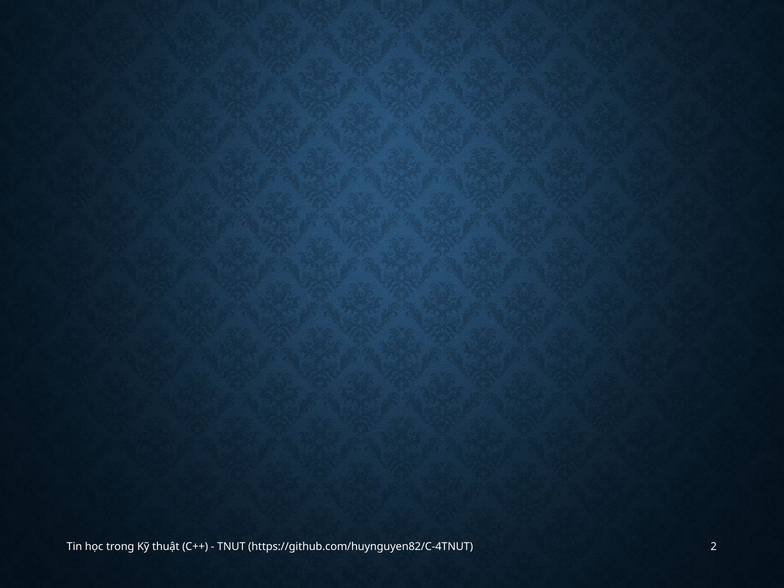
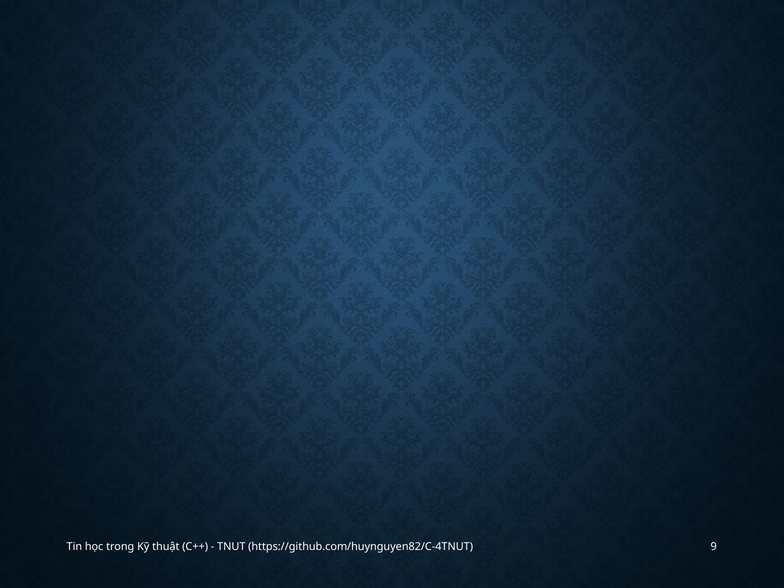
2: 2 -> 9
